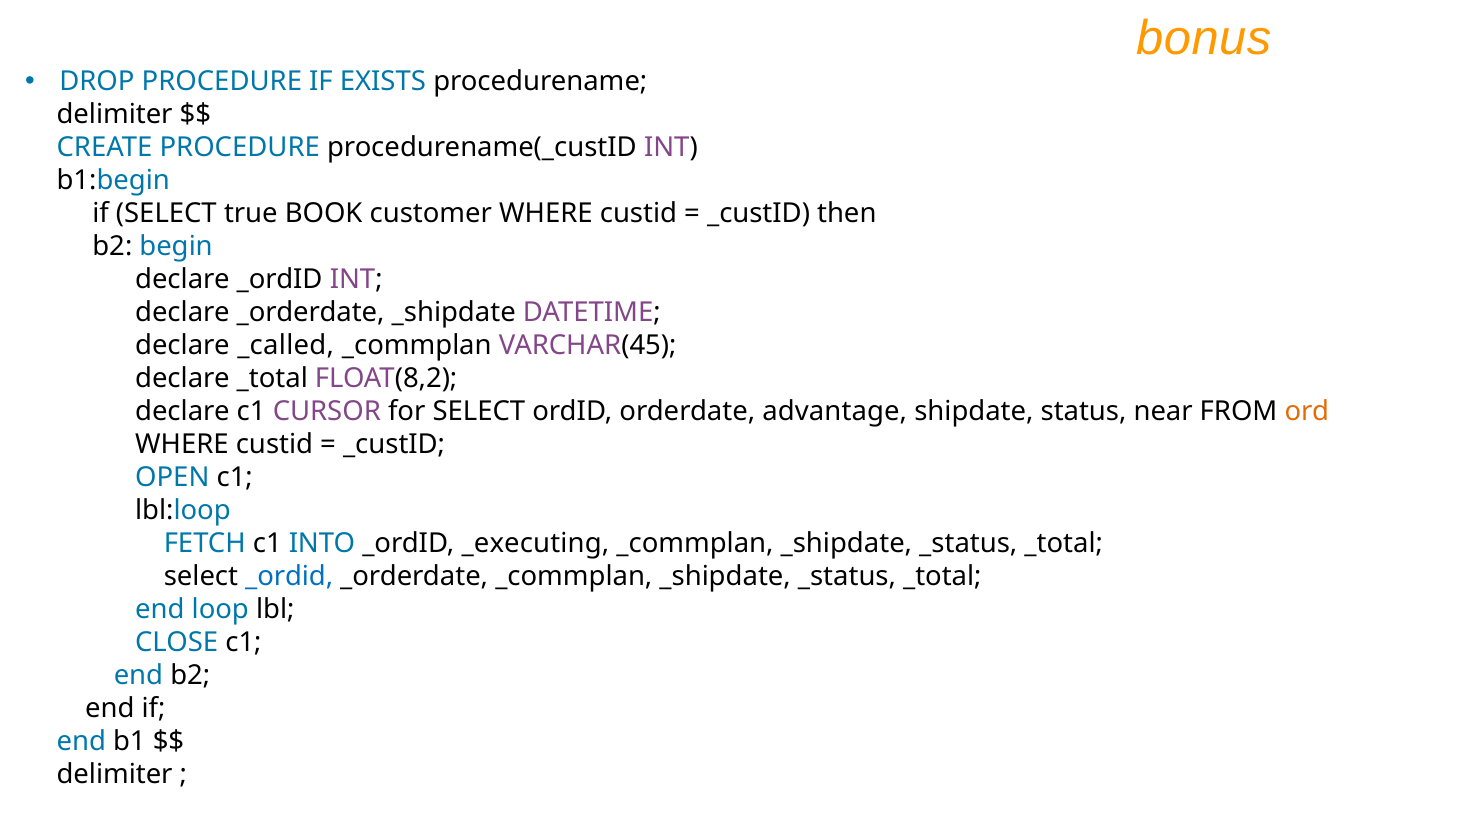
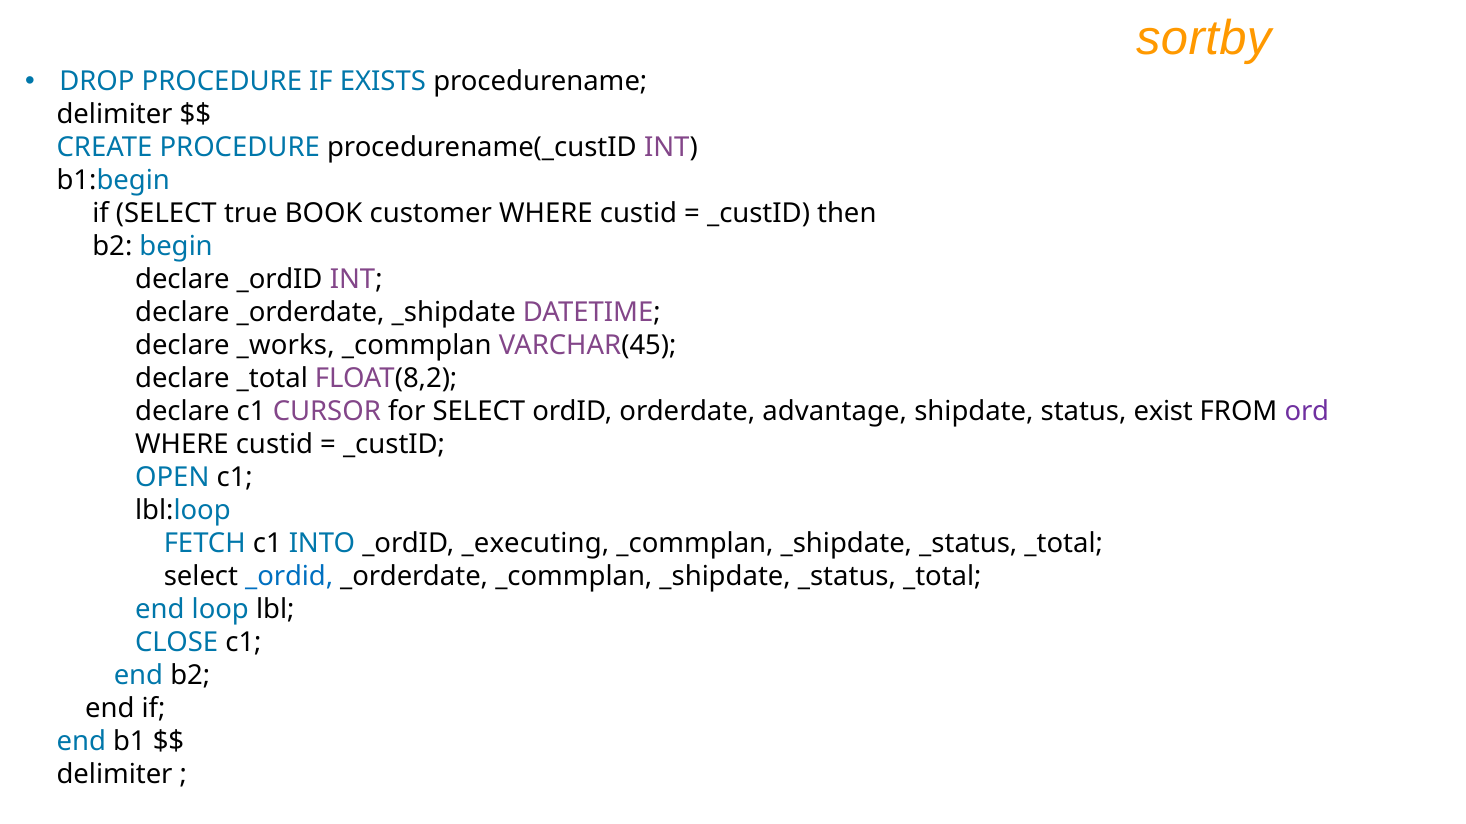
bonus: bonus -> sortby
_called: _called -> _works
near: near -> exist
ord colour: orange -> purple
